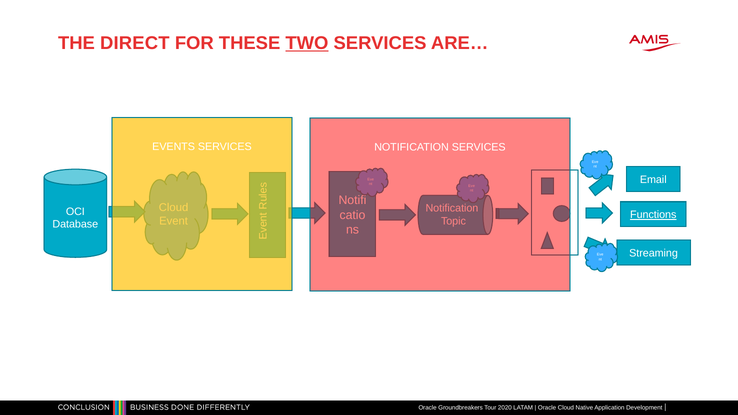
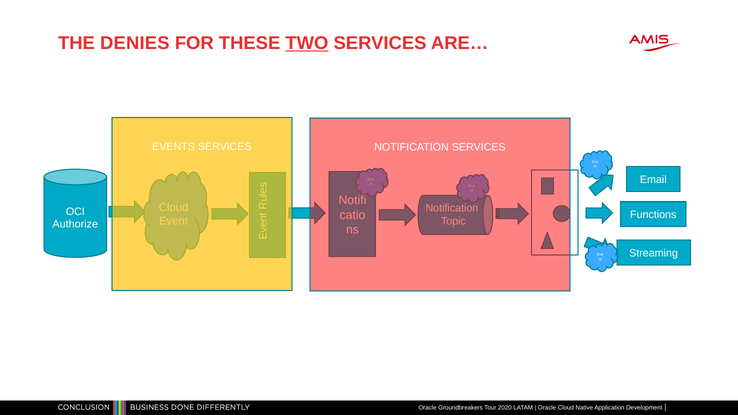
DIRECT: DIRECT -> DENIES
Functions underline: present -> none
Database: Database -> Authorize
